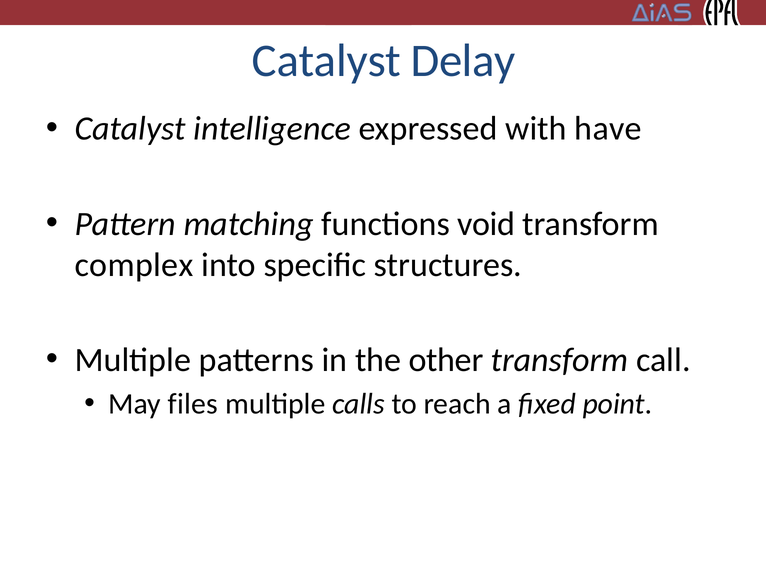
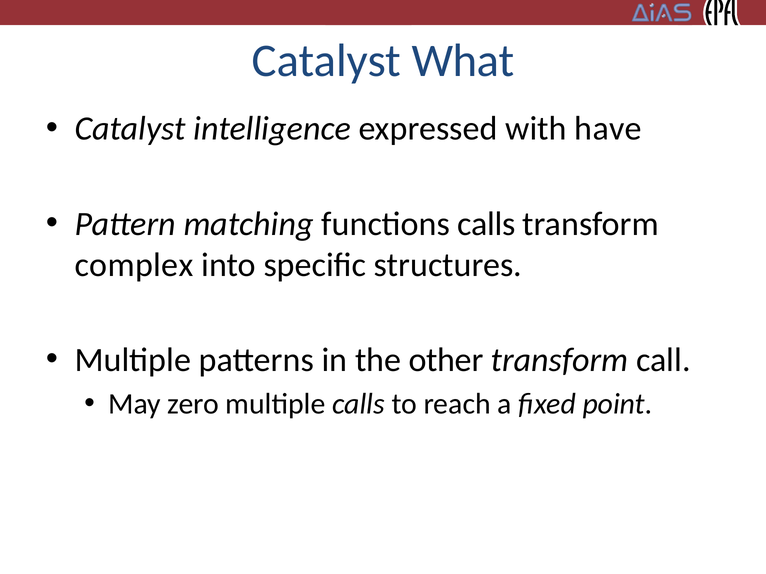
Delay: Delay -> What
functions void: void -> calls
files: files -> zero
